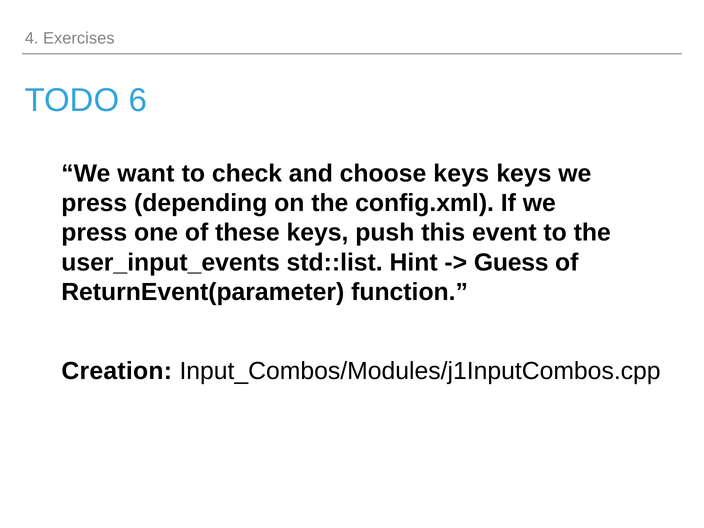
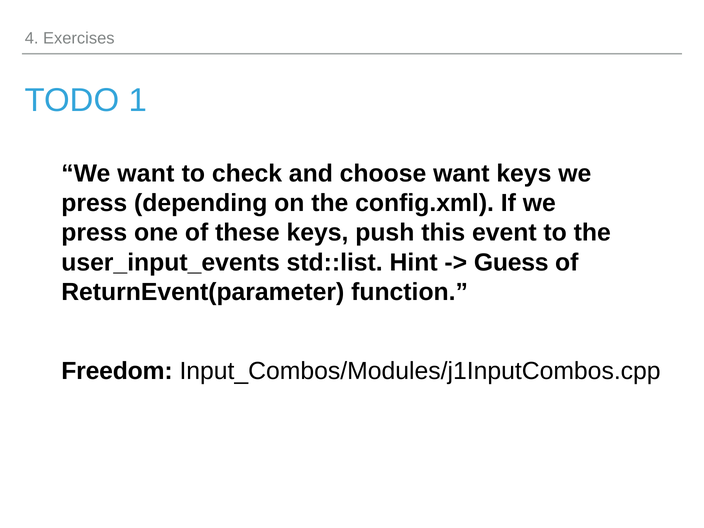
6: 6 -> 1
choose keys: keys -> want
Creation: Creation -> Freedom
